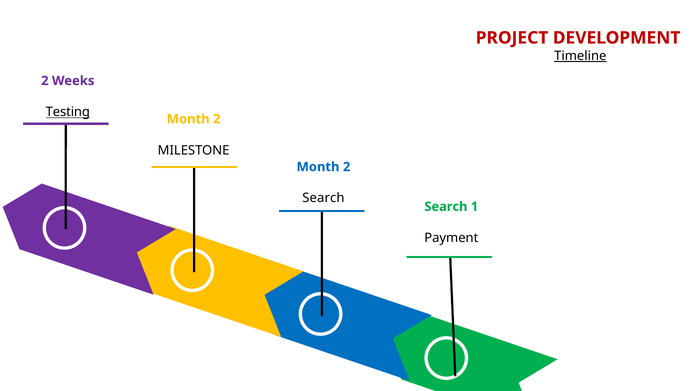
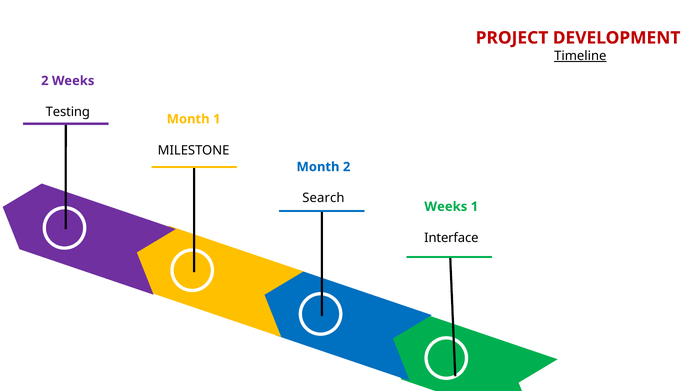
Testing underline: present -> none
2 at (217, 119): 2 -> 1
Search at (446, 207): Search -> Weeks
Payment: Payment -> Interface
